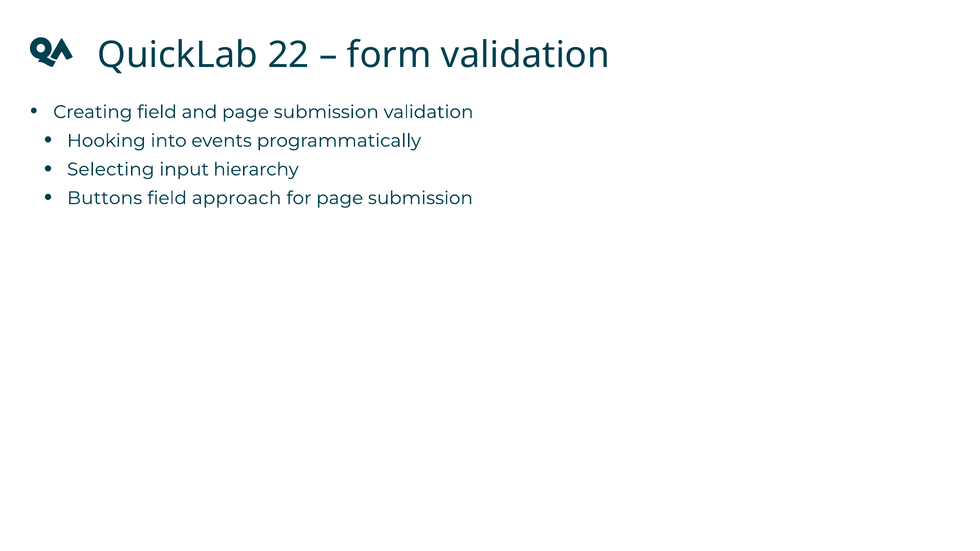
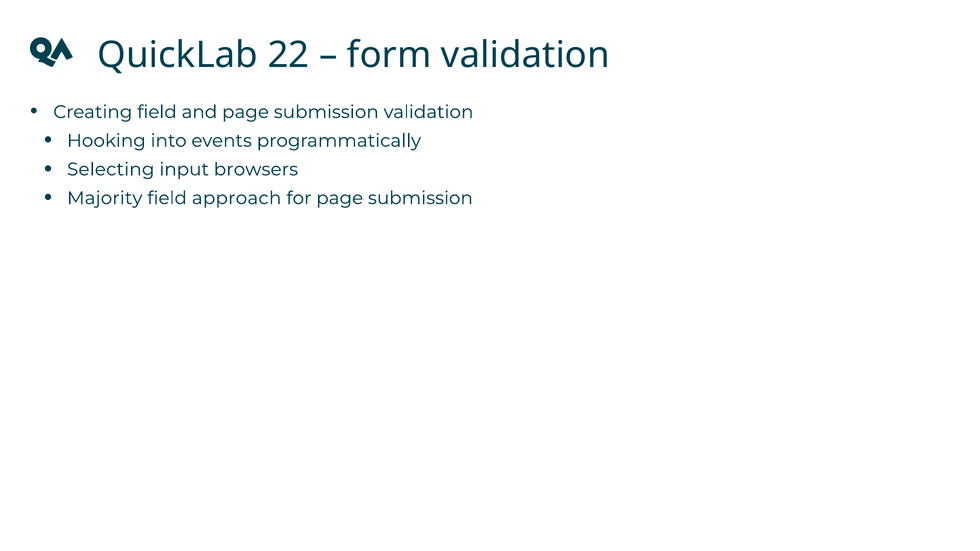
hierarchy: hierarchy -> browsers
Buttons: Buttons -> Majority
